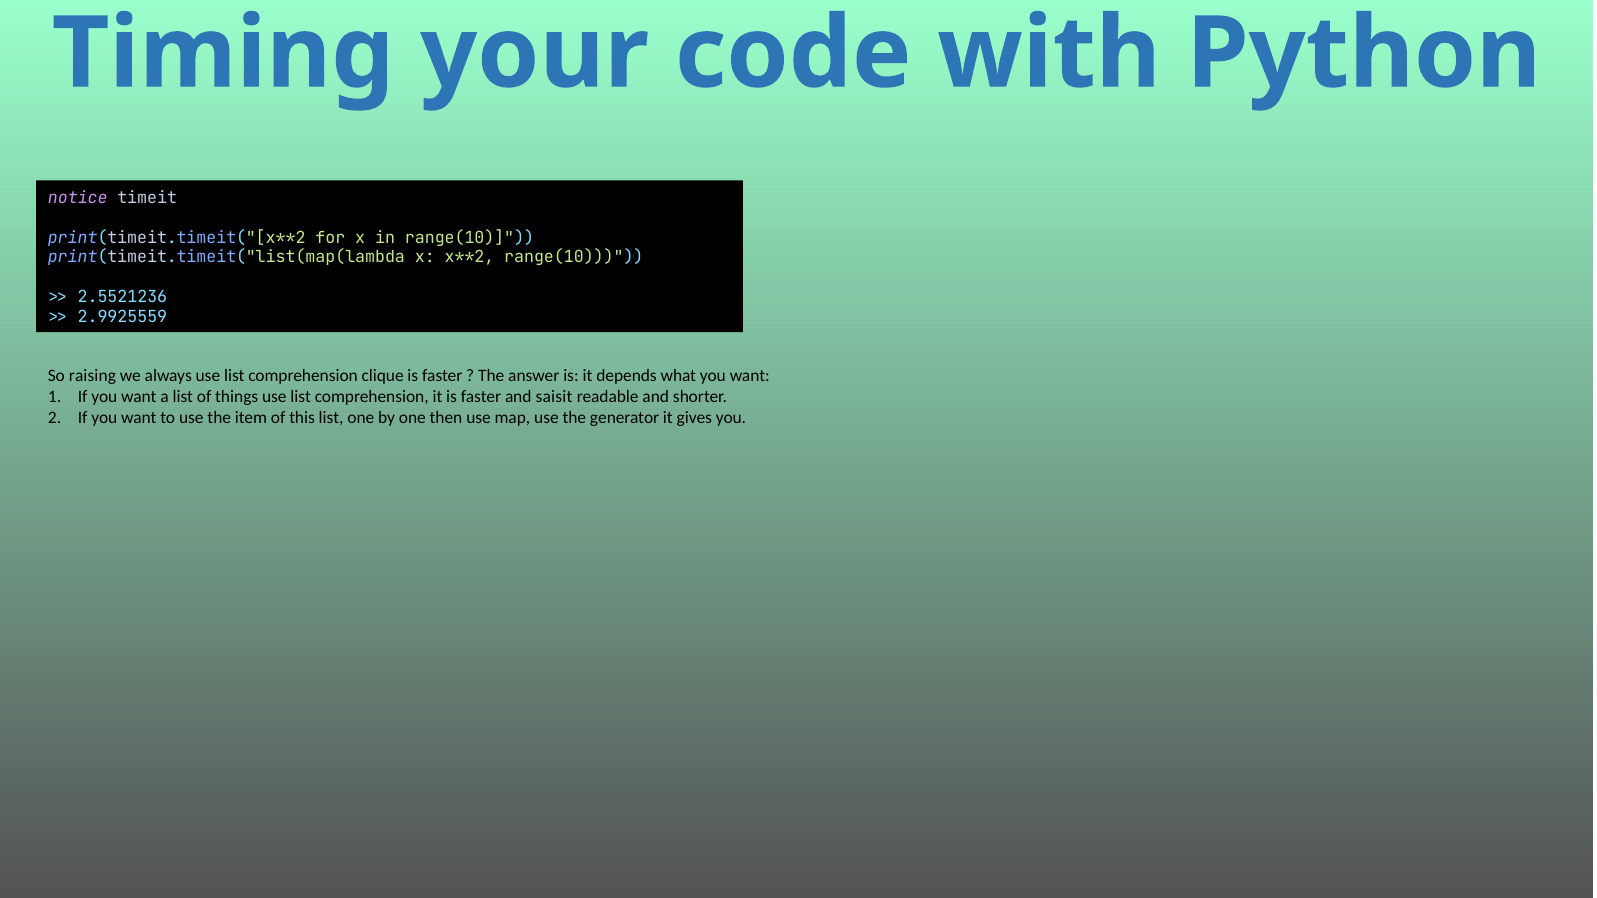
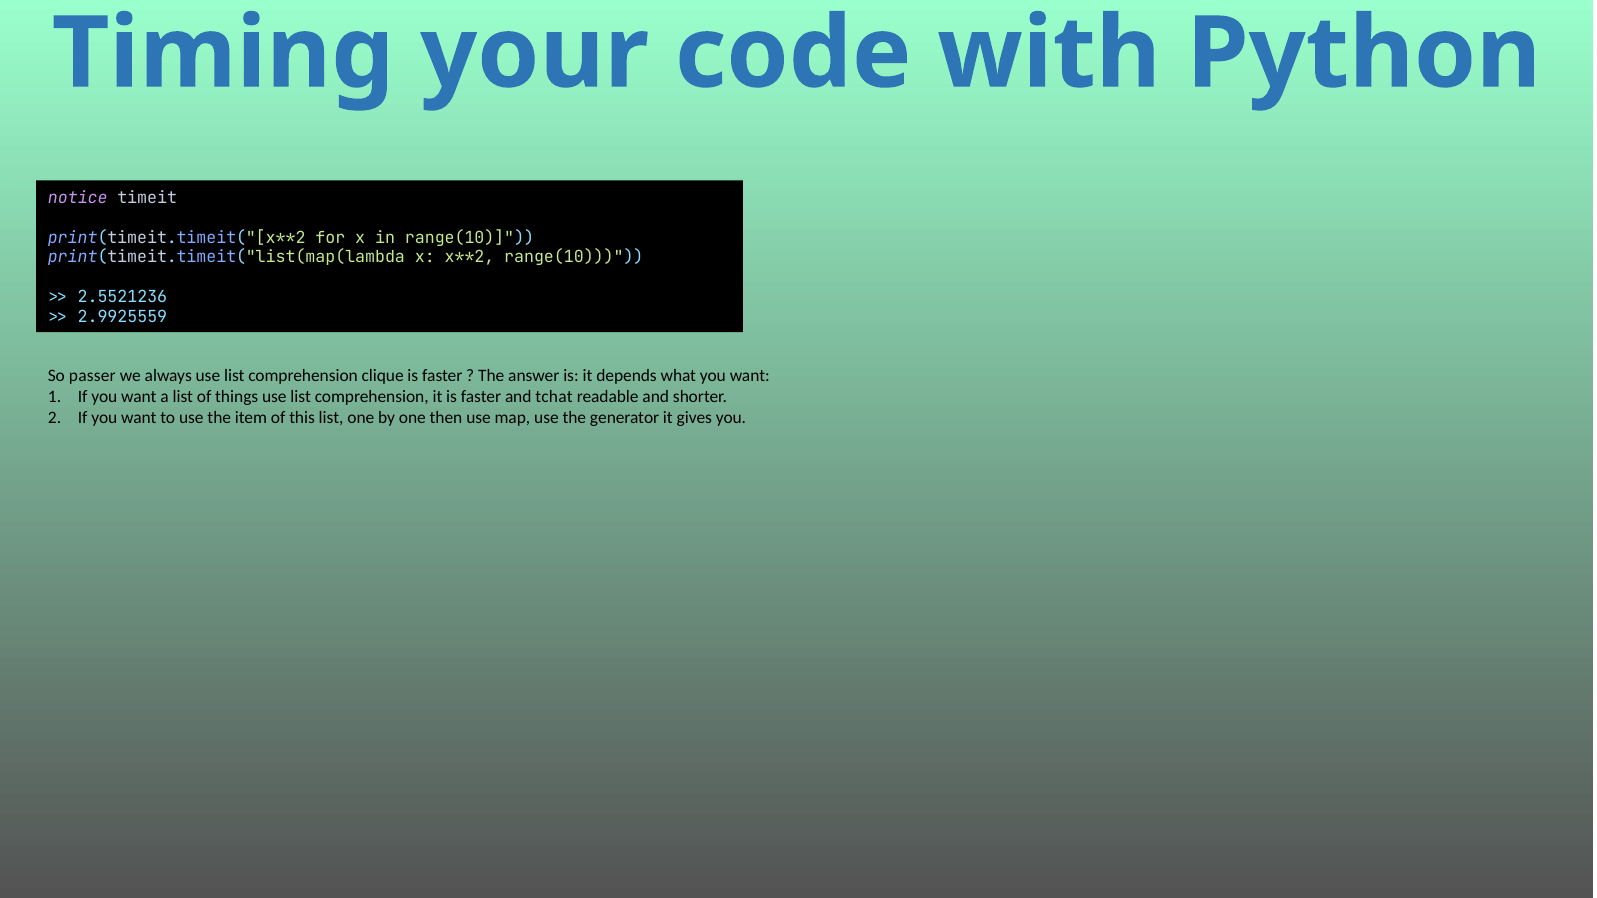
raising: raising -> passer
saisit: saisit -> tchat
